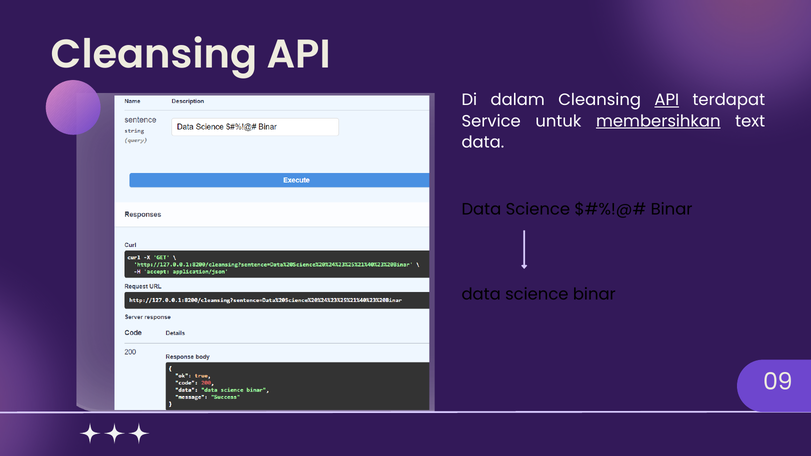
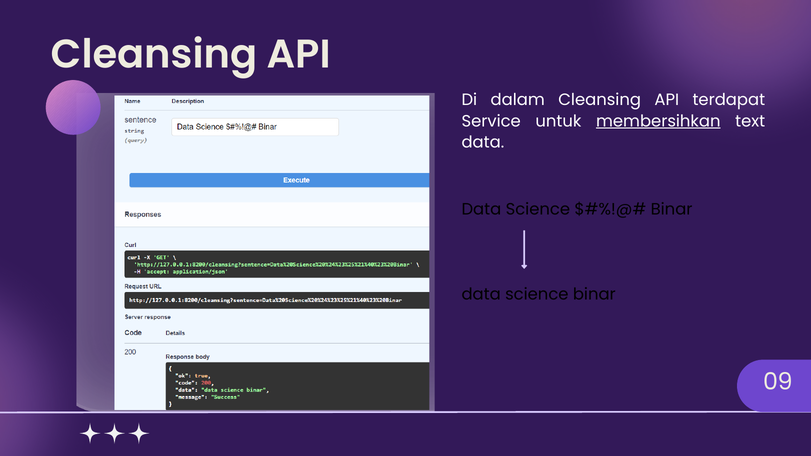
API at (667, 100) underline: present -> none
